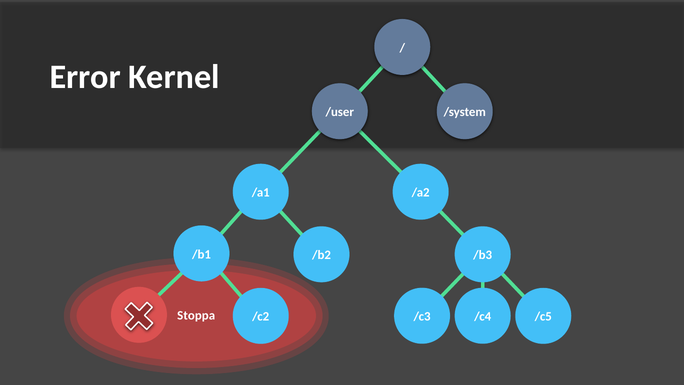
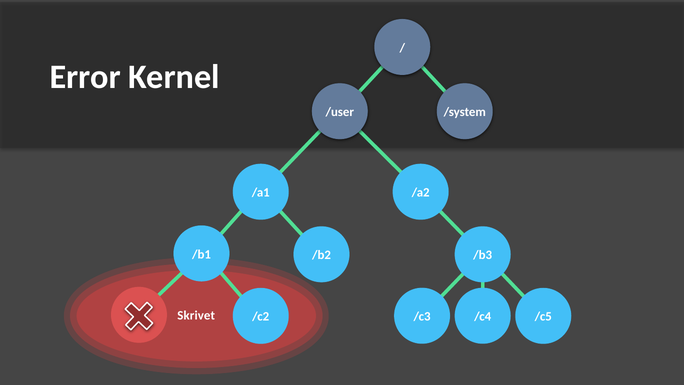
Stoppa: Stoppa -> Skrivet
